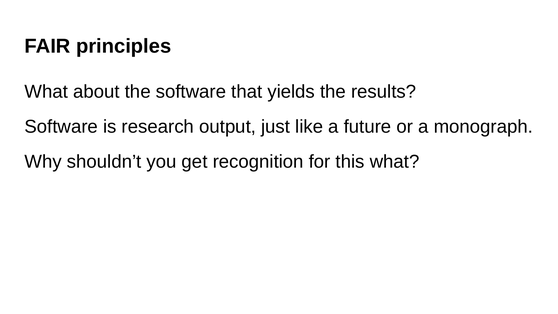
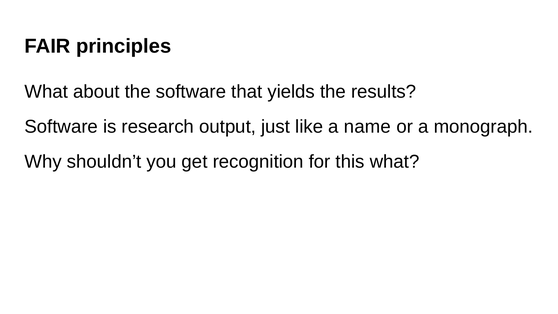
future: future -> name
